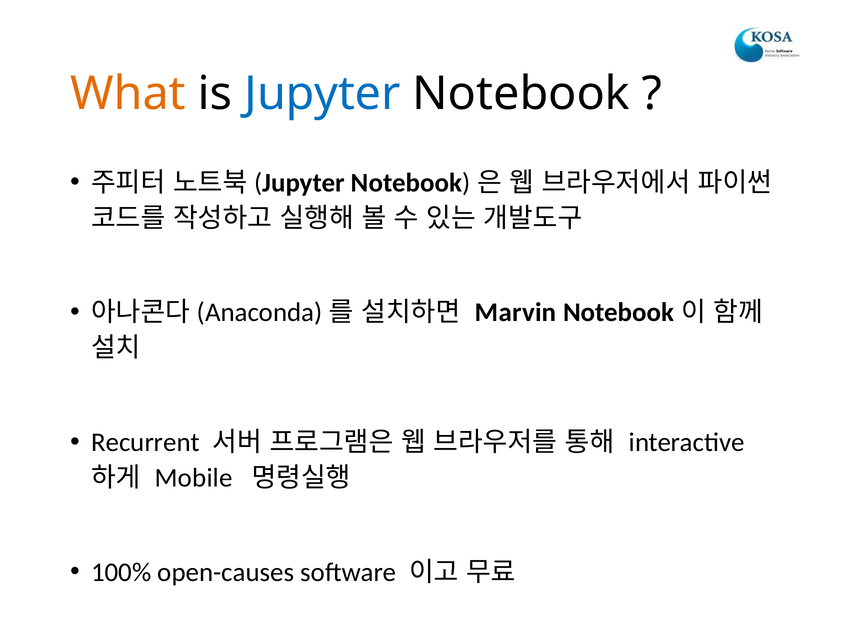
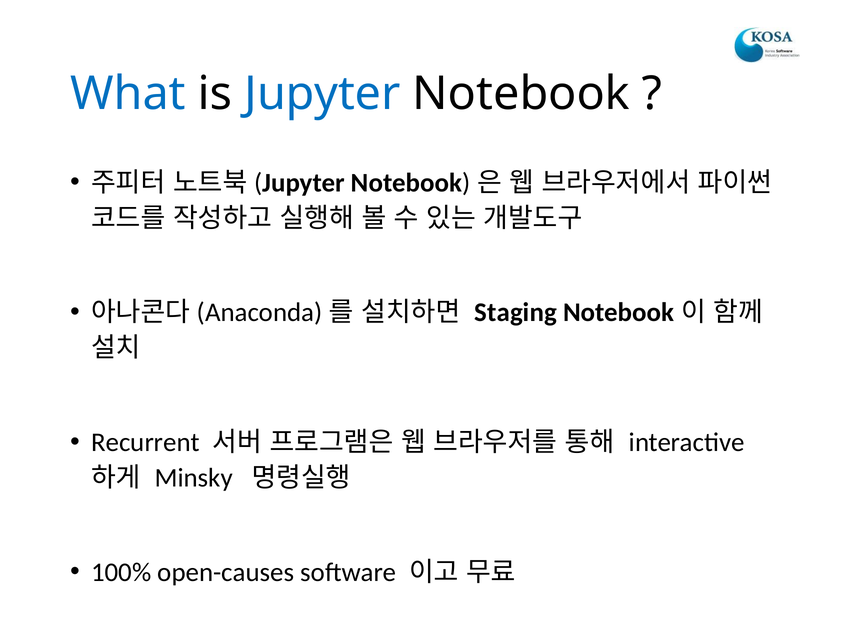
What colour: orange -> blue
Marvin: Marvin -> Staging
Mobile: Mobile -> Minsky
